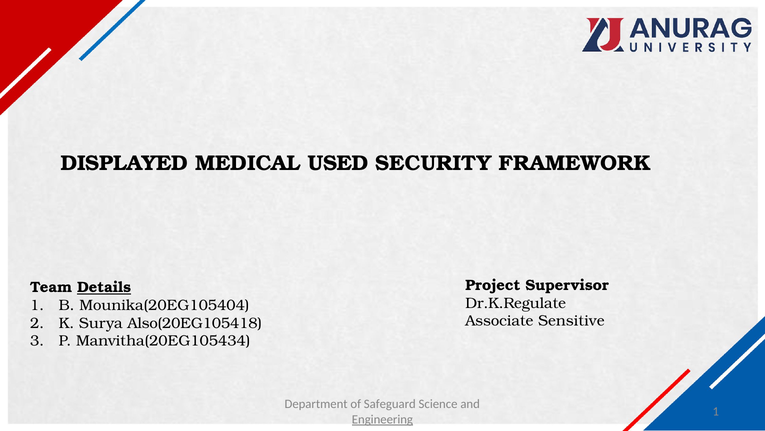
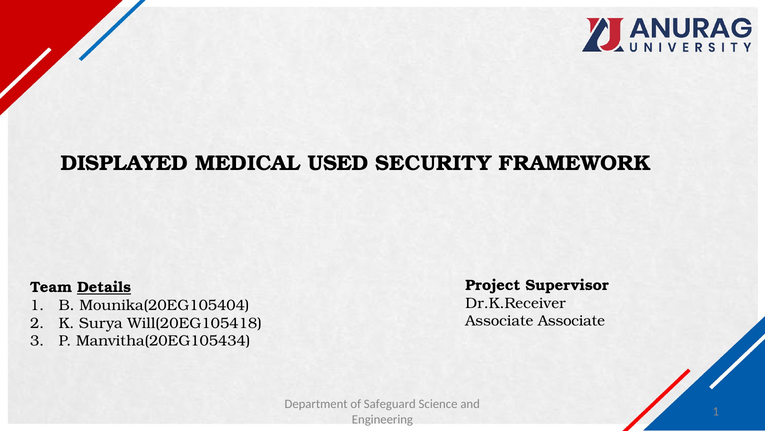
Dr.K.Regulate: Dr.K.Regulate -> Dr.K.Receiver
Associate Sensitive: Sensitive -> Associate
Also(20EG105418: Also(20EG105418 -> Will(20EG105418
Engineering underline: present -> none
